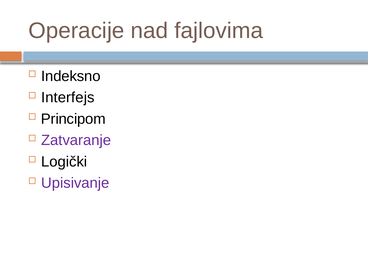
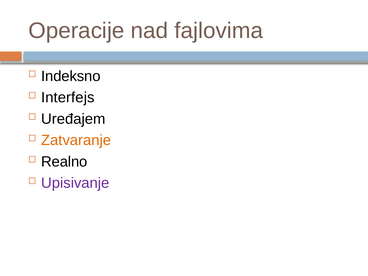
Principom: Principom -> Uređajem
Zatvaranje colour: purple -> orange
Logički: Logički -> Realno
